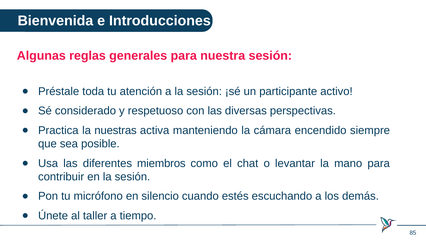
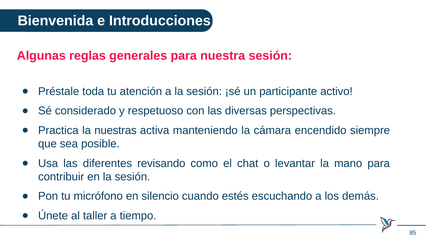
miembros: miembros -> revisando
